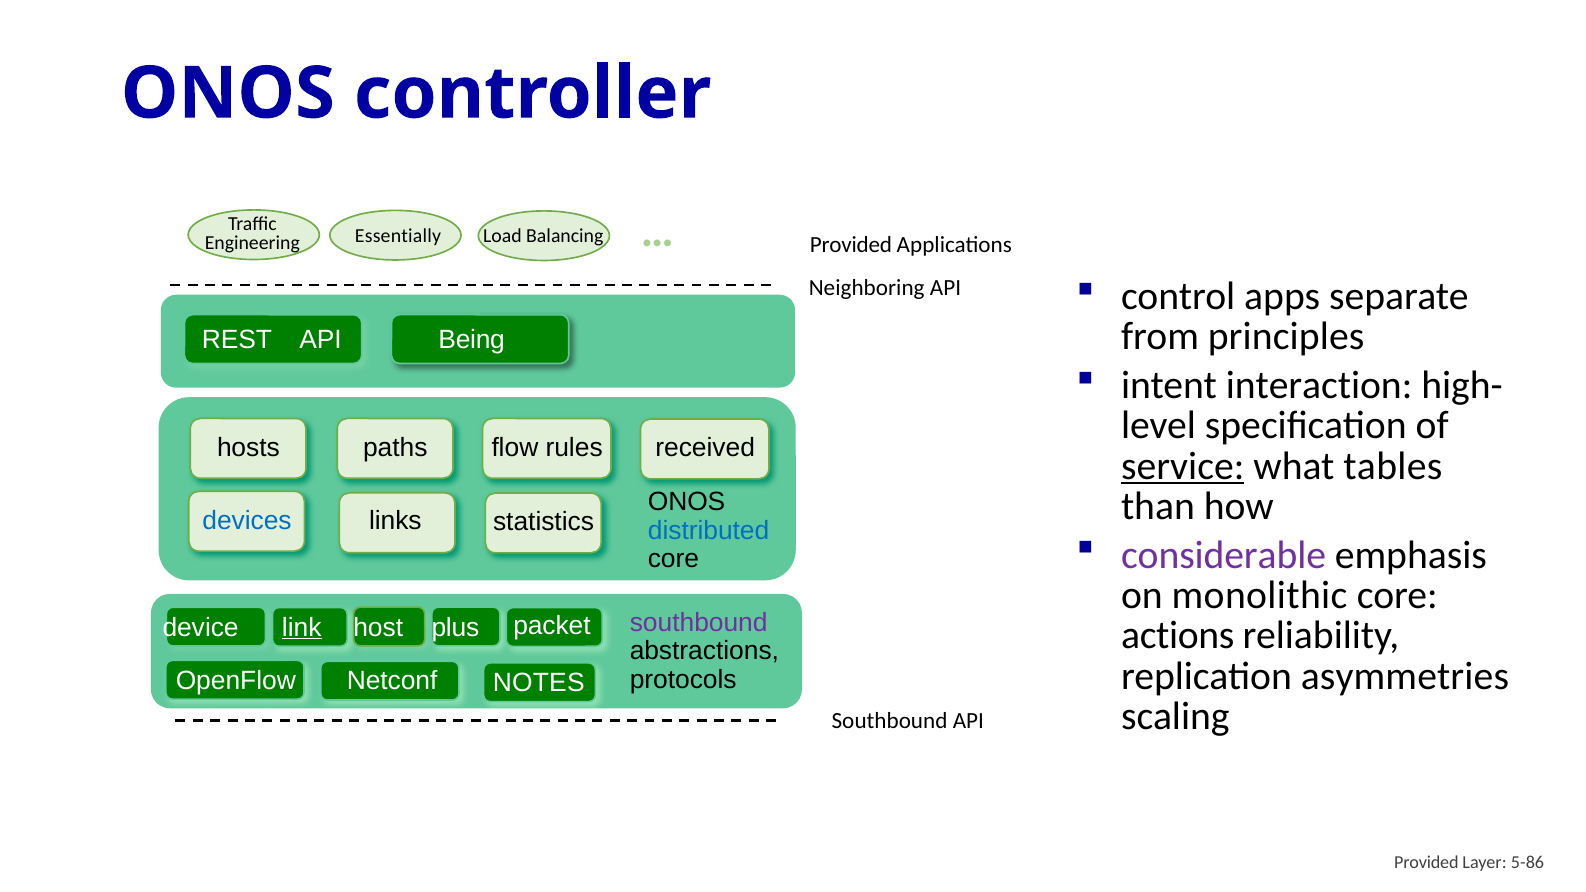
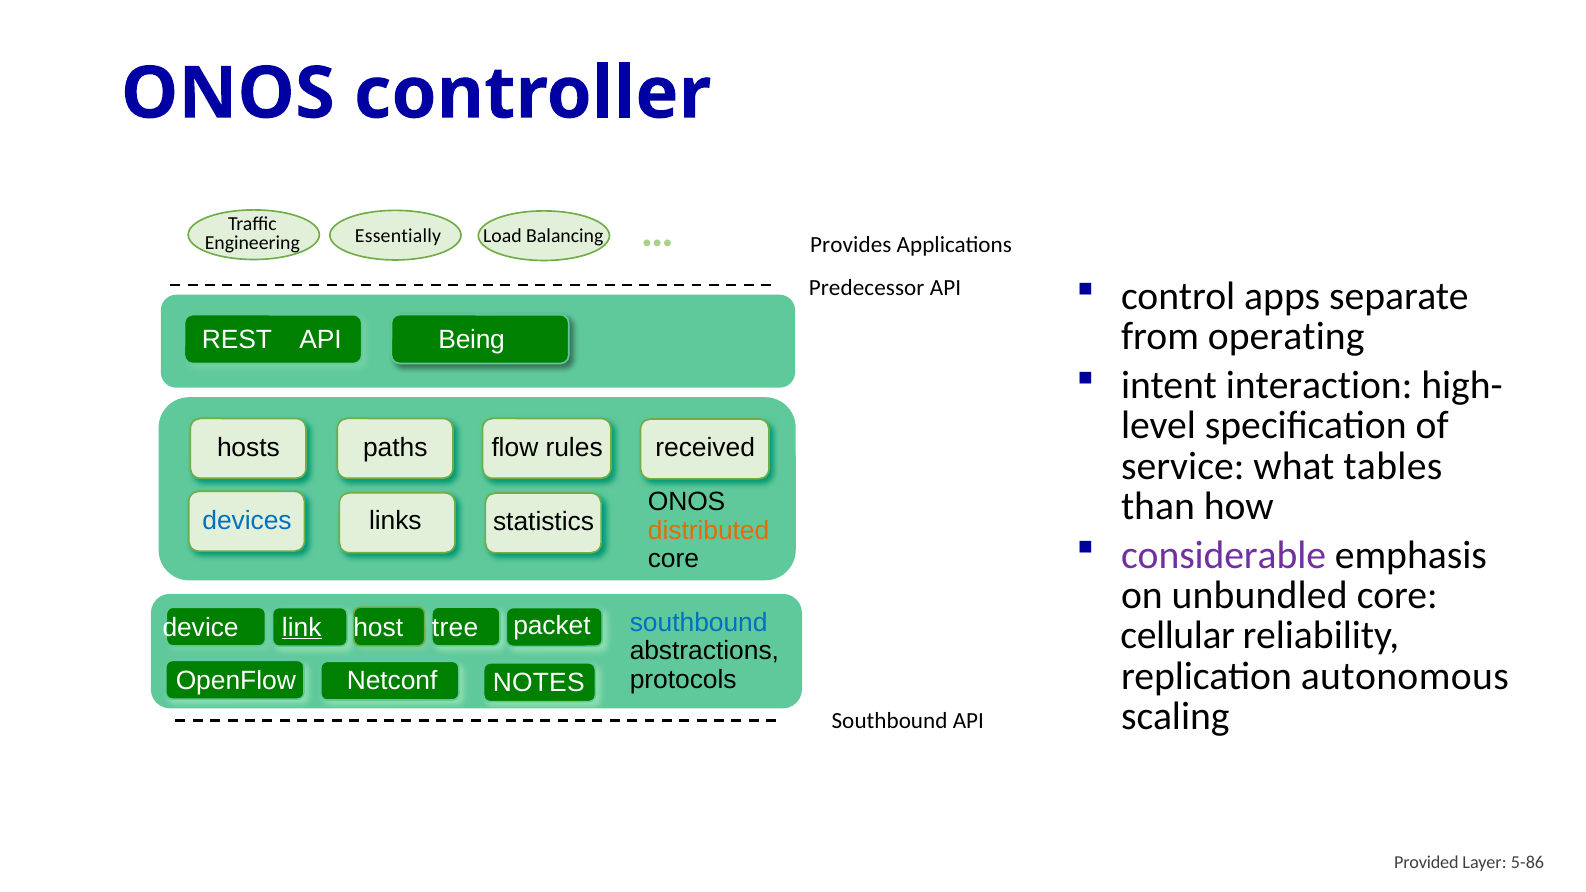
Provided at (851, 245): Provided -> Provides
Neighboring: Neighboring -> Predecessor
principles: principles -> operating
service underline: present -> none
distributed colour: blue -> orange
monolithic: monolithic -> unbundled
southbound at (699, 623) colour: purple -> blue
plus: plus -> tree
actions: actions -> cellular
asymmetries: asymmetries -> autonomous
